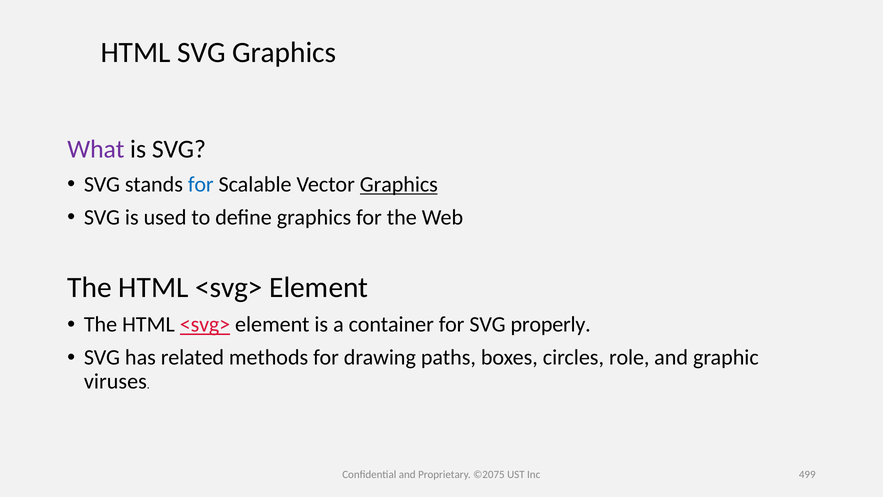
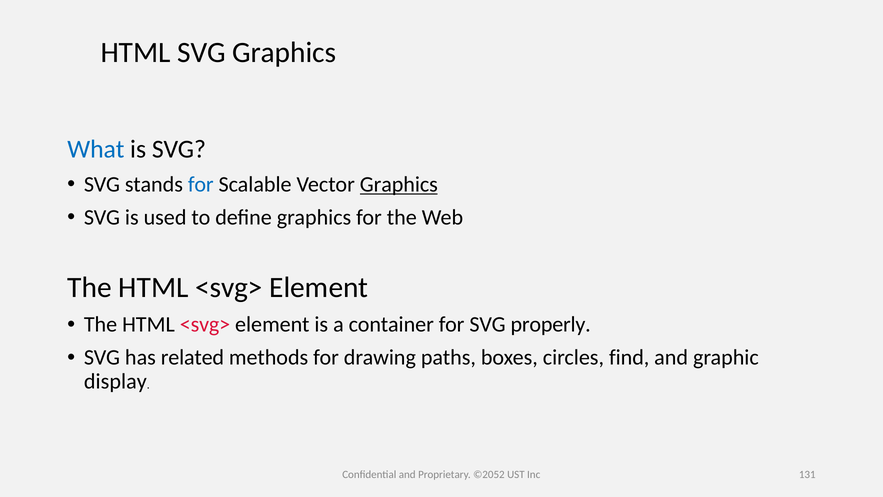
What colour: purple -> blue
<svg> at (205, 324) underline: present -> none
role: role -> find
viruses: viruses -> display
©2075: ©2075 -> ©2052
499: 499 -> 131
